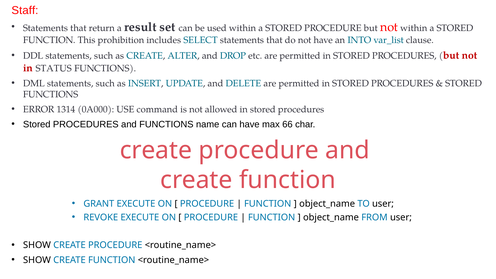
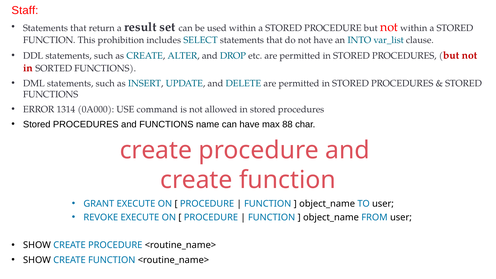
STATUS: STATUS -> SORTED
66: 66 -> 88
